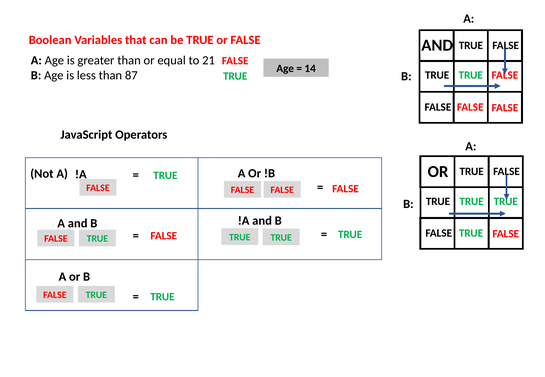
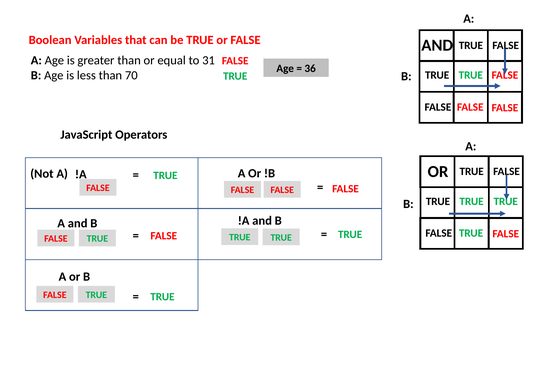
21: 21 -> 31
14: 14 -> 36
87: 87 -> 70
